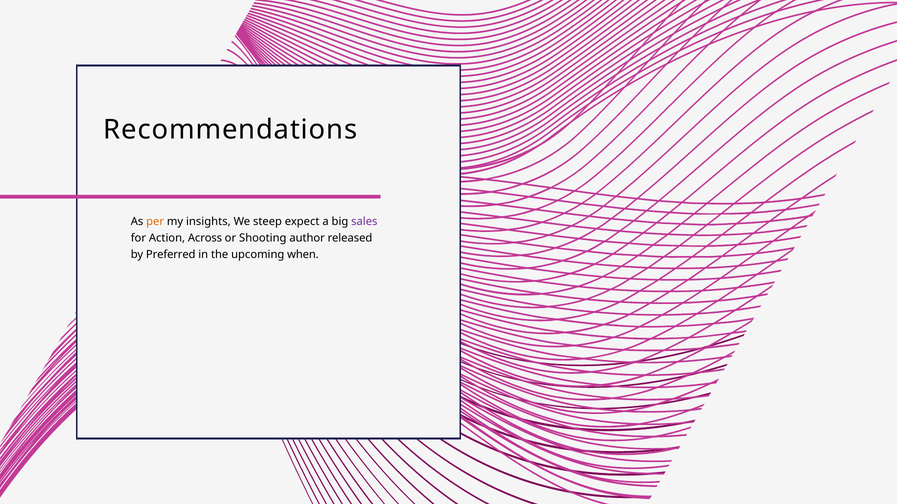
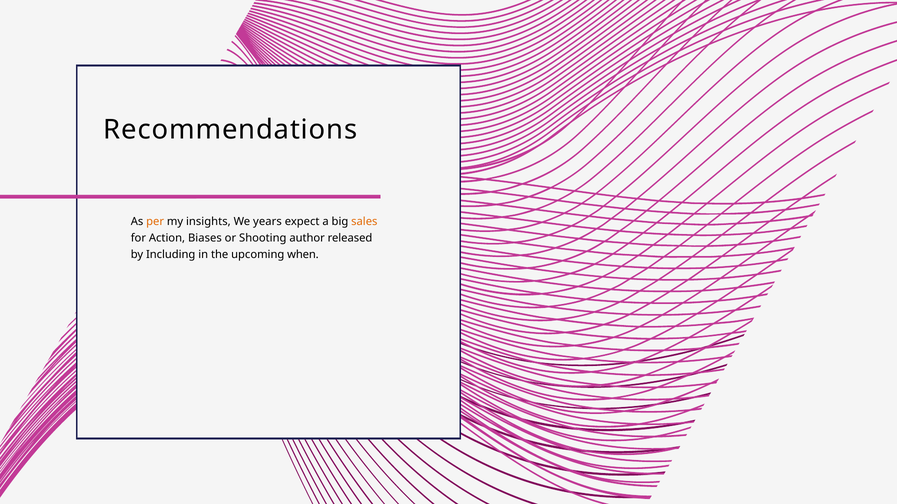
steep: steep -> years
sales colour: purple -> orange
Across: Across -> Biases
Preferred: Preferred -> Including
